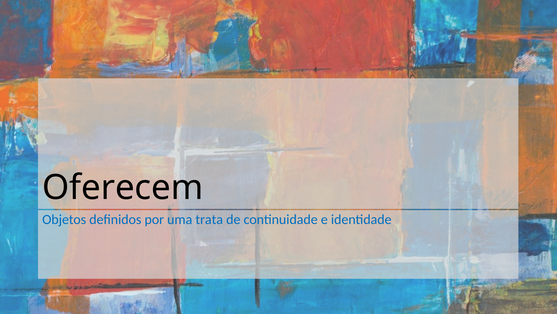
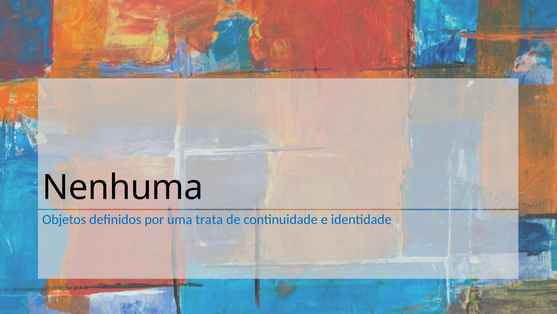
Oferecem: Oferecem -> Nenhuma
